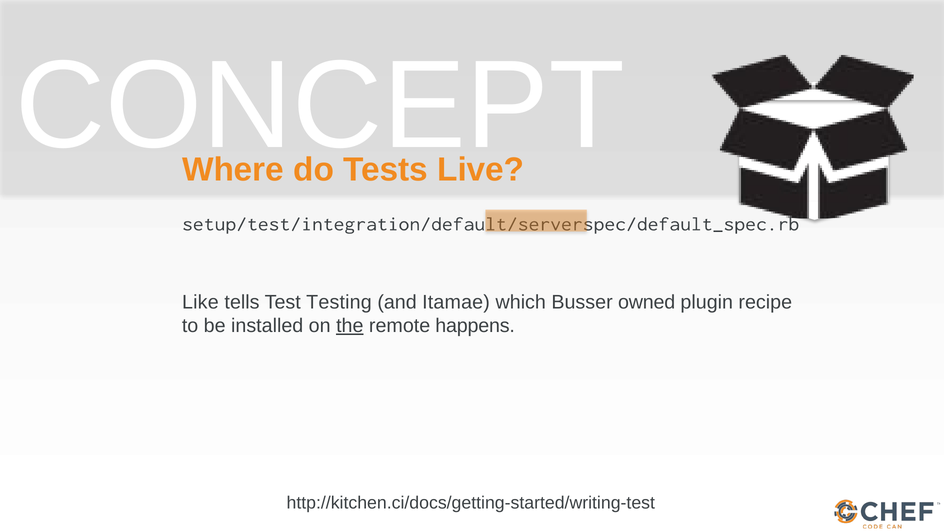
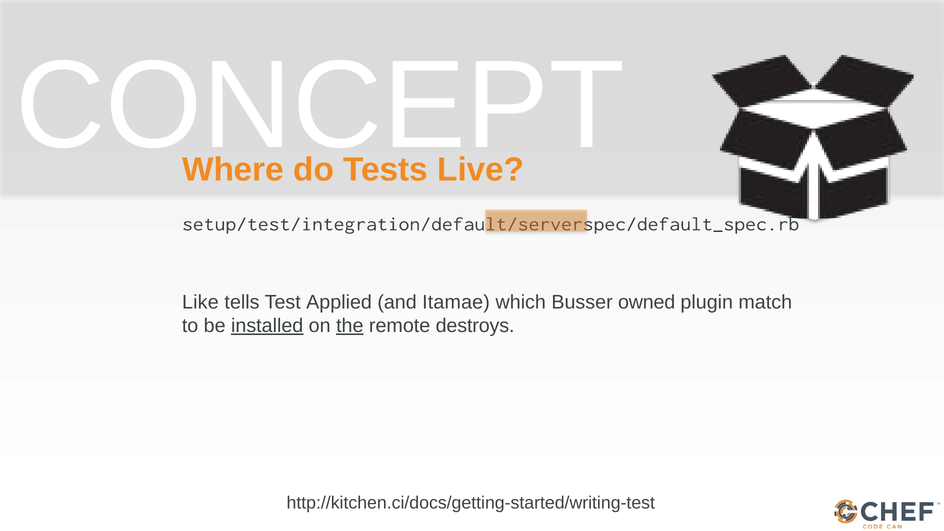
Testing: Testing -> Applied
recipe: recipe -> match
installed underline: none -> present
happens: happens -> destroys
